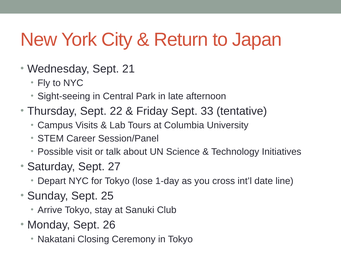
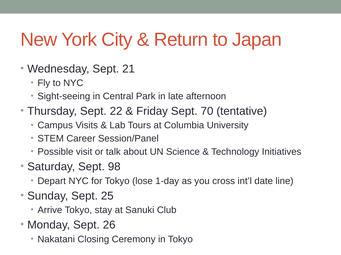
33: 33 -> 70
27: 27 -> 98
